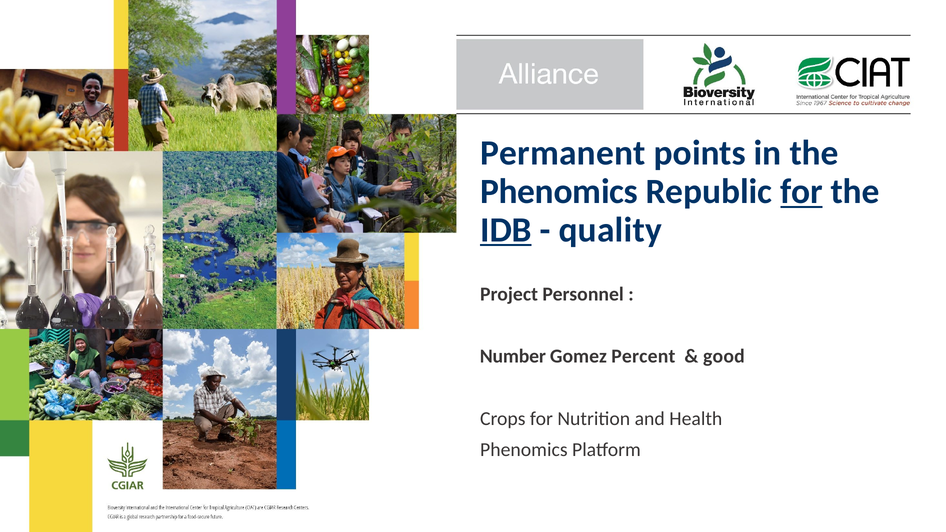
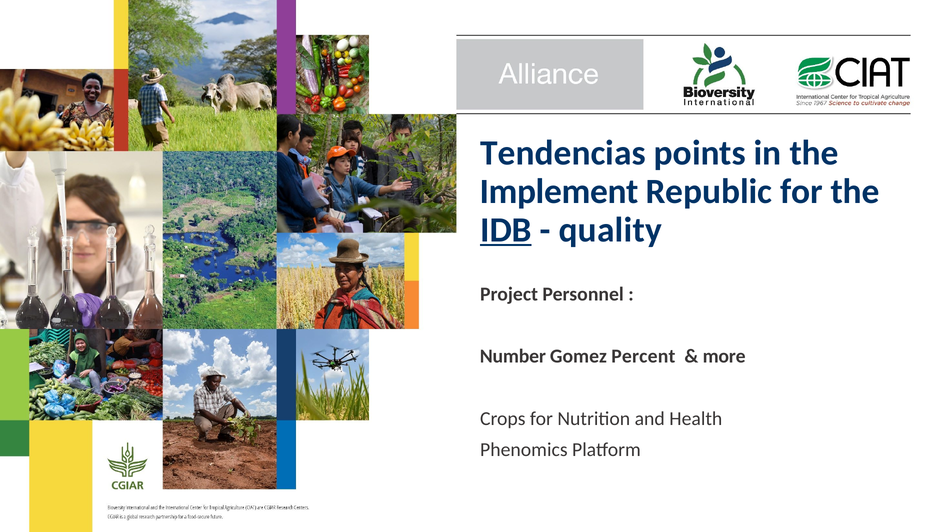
Permanent: Permanent -> Tendencias
Phenomics at (559, 192): Phenomics -> Implement
for at (802, 192) underline: present -> none
good: good -> more
